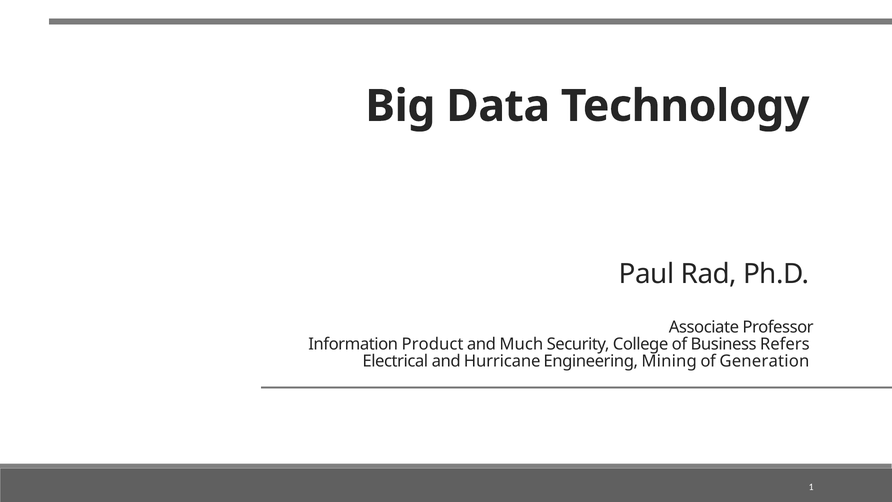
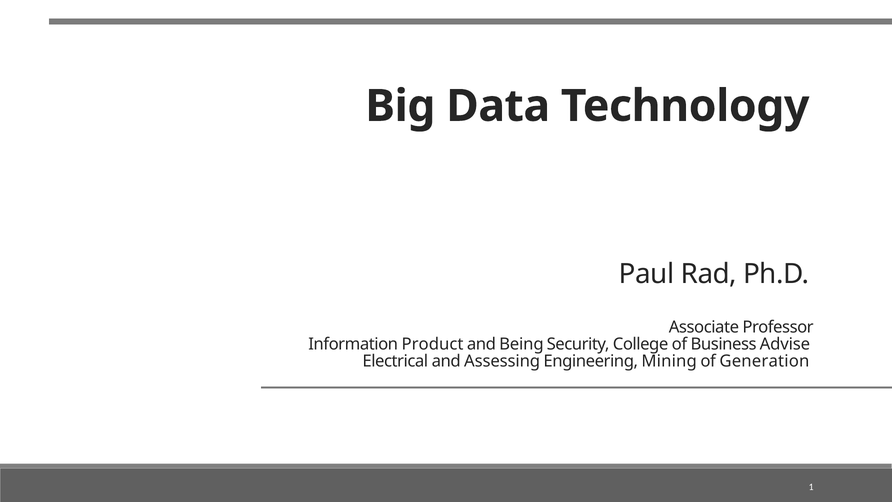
Much: Much -> Being
Refers: Refers -> Advise
Hurricane: Hurricane -> Assessing
